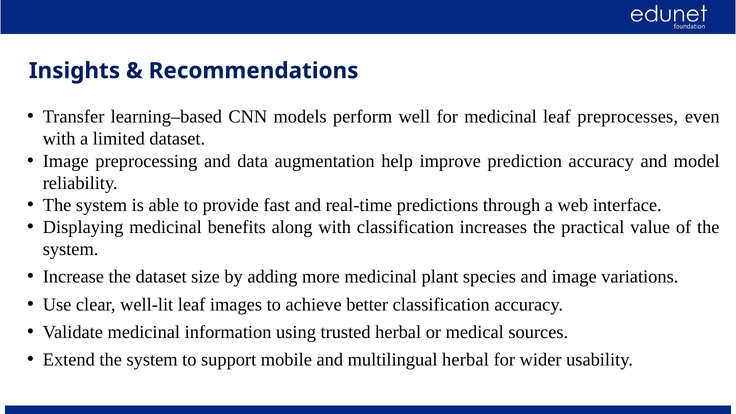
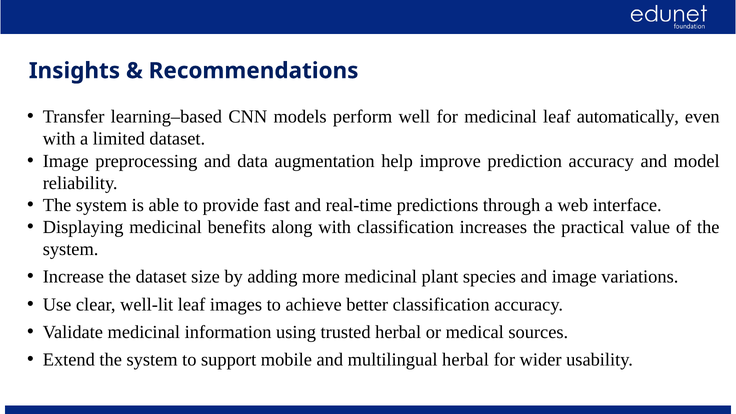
preprocesses: preprocesses -> automatically
